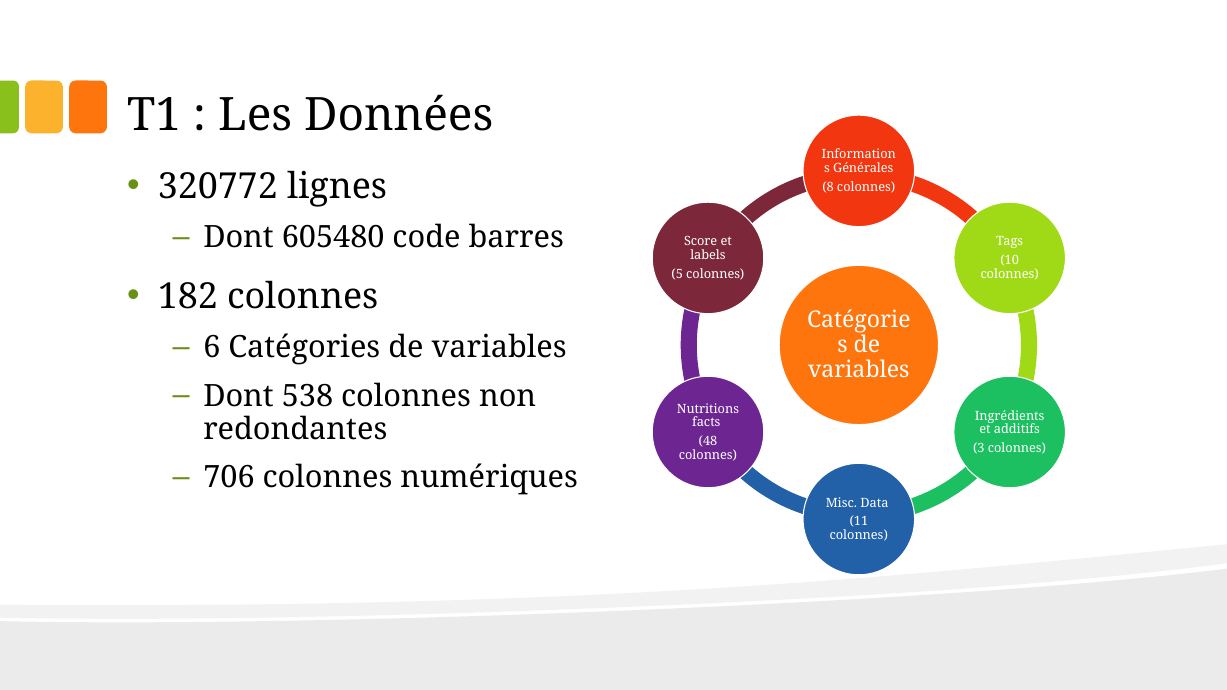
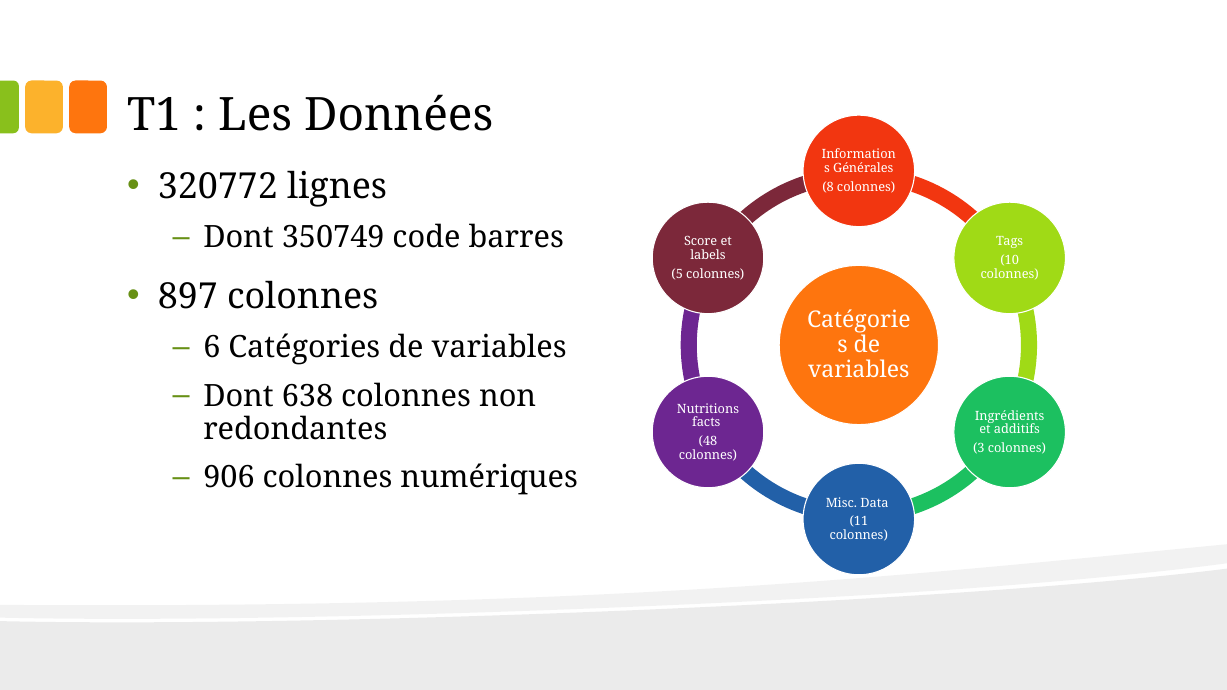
605480: 605480 -> 350749
182: 182 -> 897
538: 538 -> 638
706: 706 -> 906
